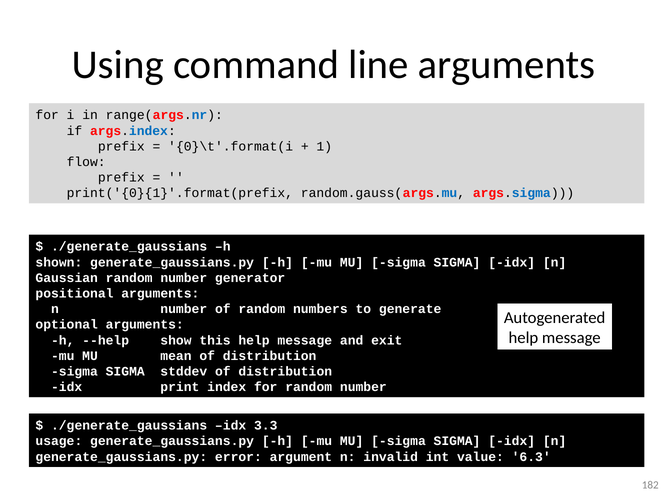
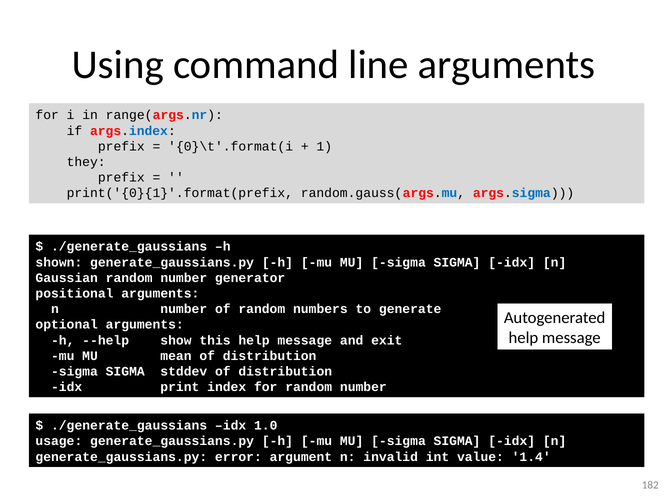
flow: flow -> they
3.3: 3.3 -> 1.0
6.3: 6.3 -> 1.4
